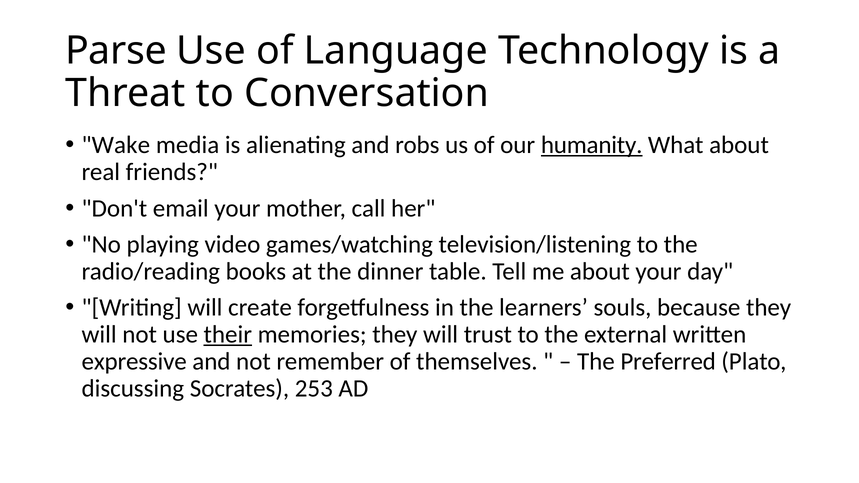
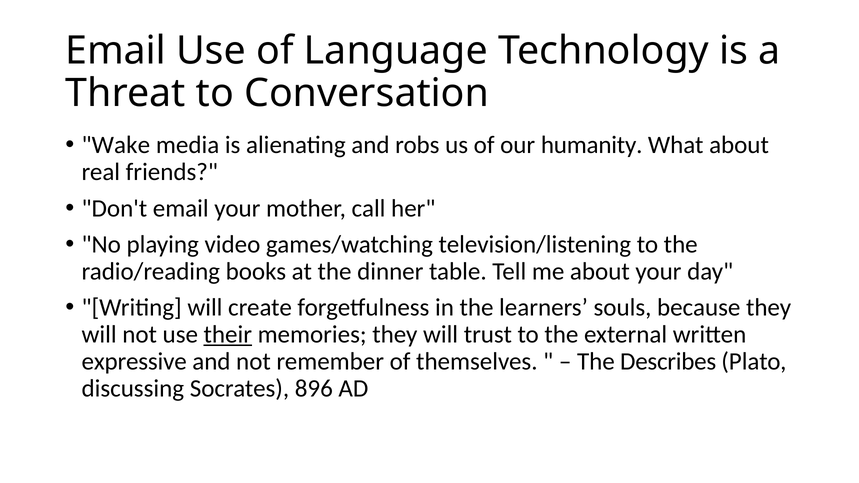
Parse at (116, 51): Parse -> Email
humanity underline: present -> none
Preferred: Preferred -> Describes
253: 253 -> 896
